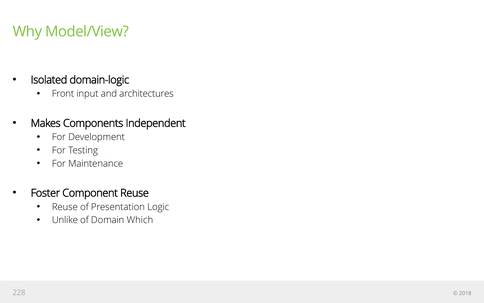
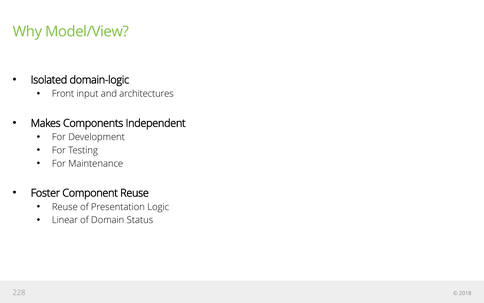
Unlike: Unlike -> Linear
Which: Which -> Status
